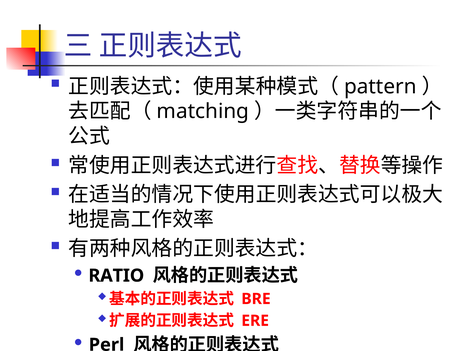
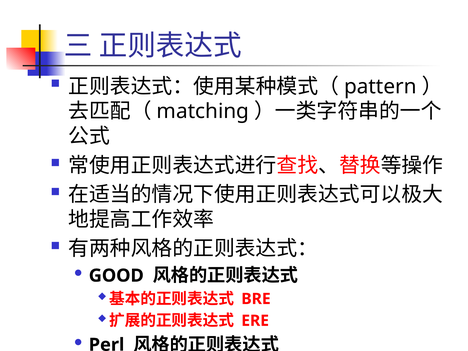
RATIO: RATIO -> GOOD
